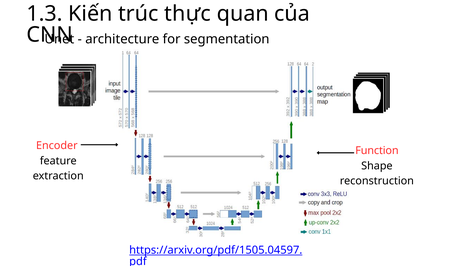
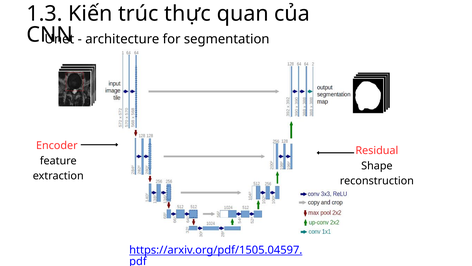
Function: Function -> Residual
